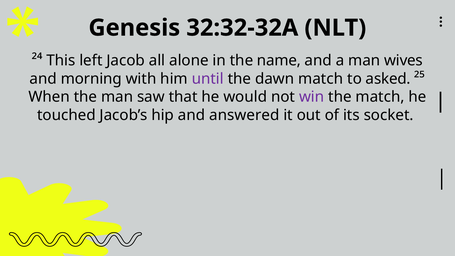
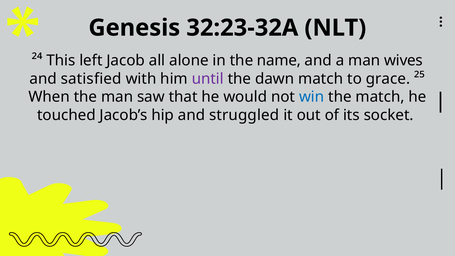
32:32-32A: 32:32-32A -> 32:23-32A
morning: morning -> satisfied
asked: asked -> grace
win colour: purple -> blue
answered: answered -> struggled
